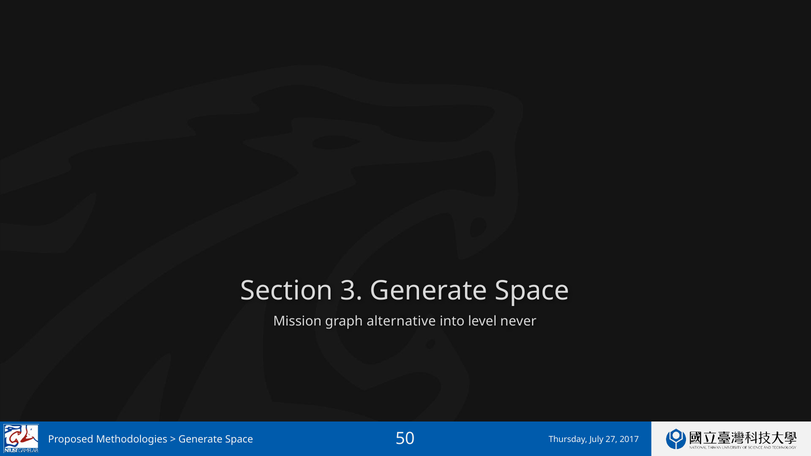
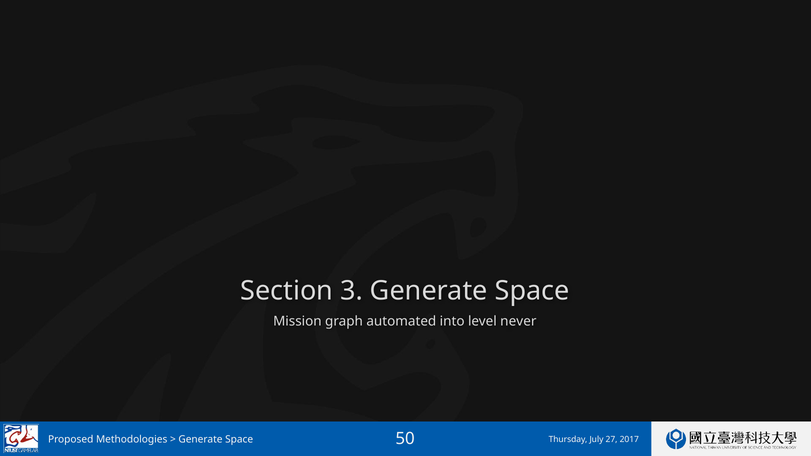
alternative: alternative -> automated
